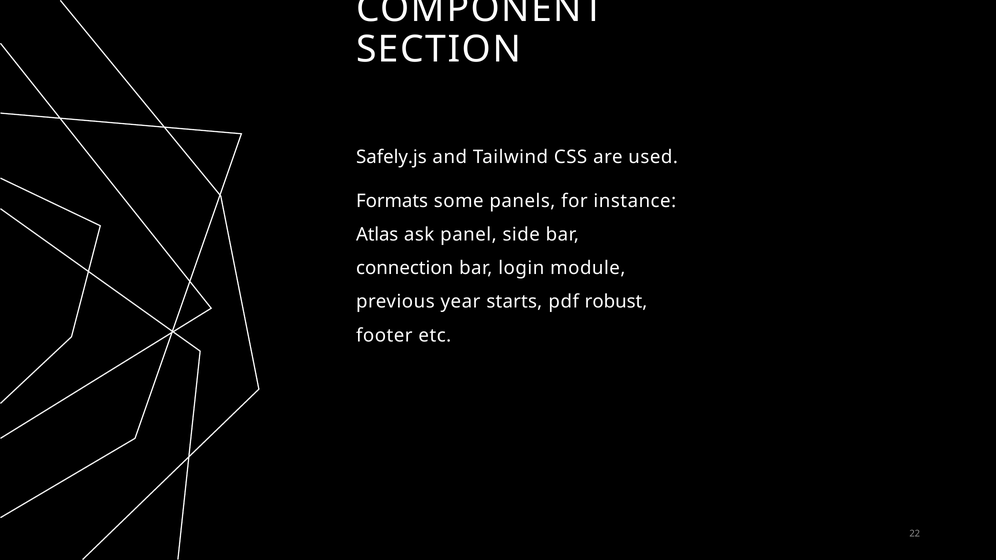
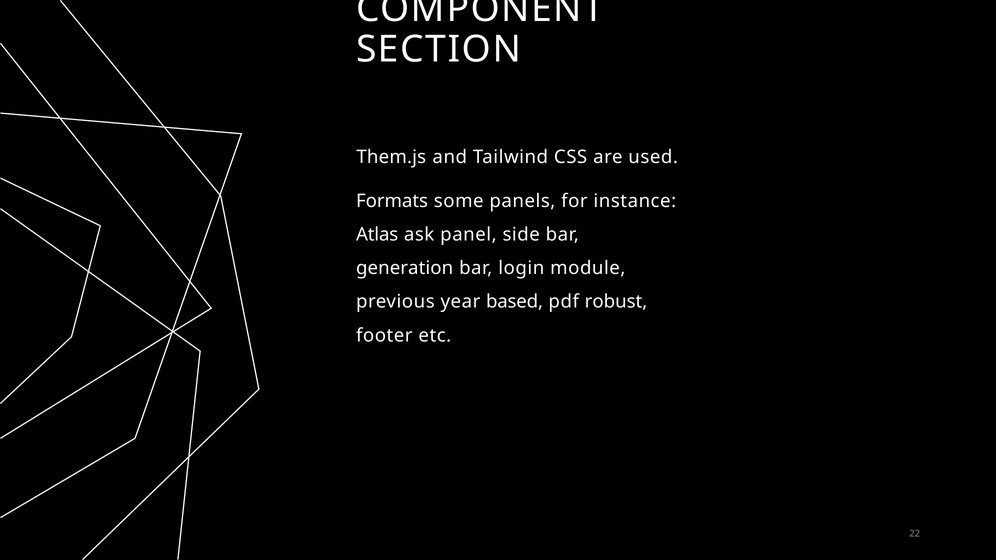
Safely.js: Safely.js -> Them.js
connection: connection -> generation
starts: starts -> based
